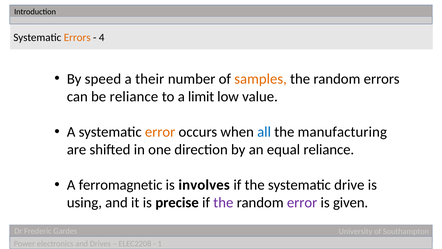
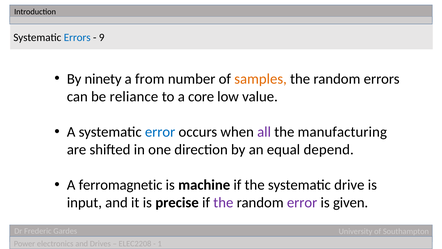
Errors at (77, 38) colour: orange -> blue
4: 4 -> 9
speed: speed -> ninety
their: their -> from
limit: limit -> core
error at (160, 132) colour: orange -> blue
all colour: blue -> purple
equal reliance: reliance -> depend
involves: involves -> machine
using: using -> input
